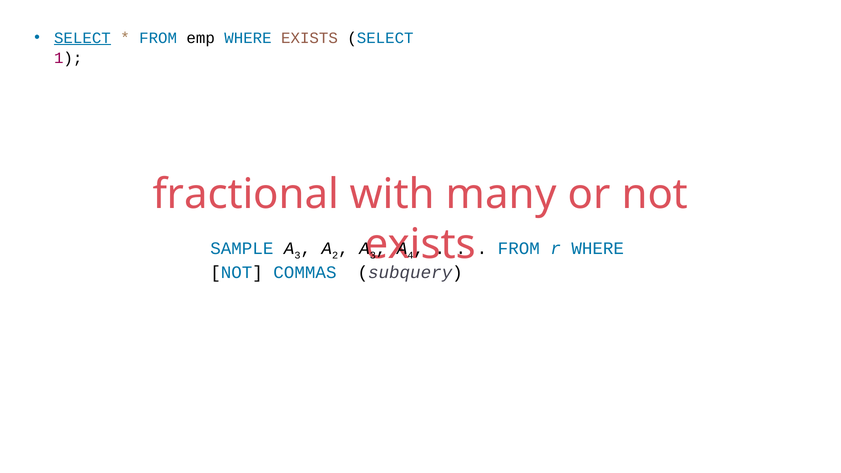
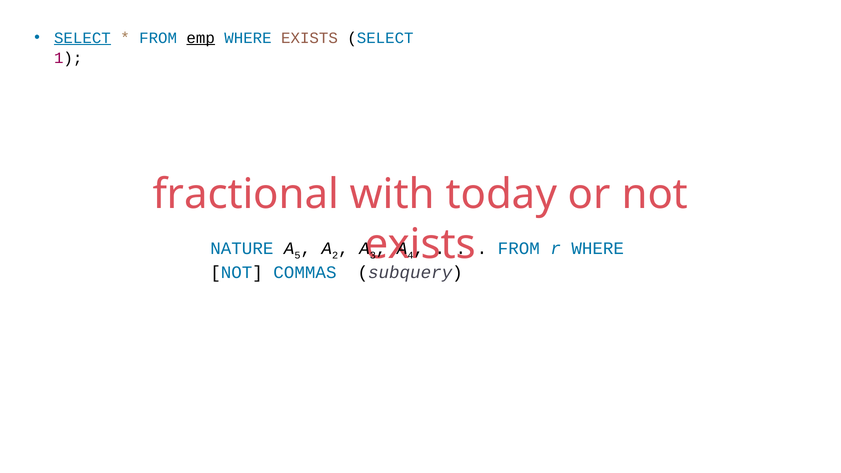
emp underline: none -> present
many: many -> today
SAMPLE: SAMPLE -> NATURE
3 at (298, 255): 3 -> 5
